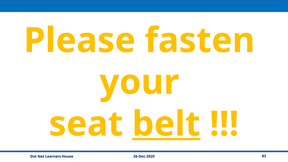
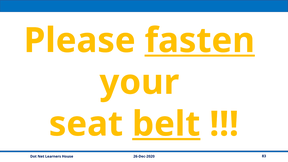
fasten underline: none -> present
